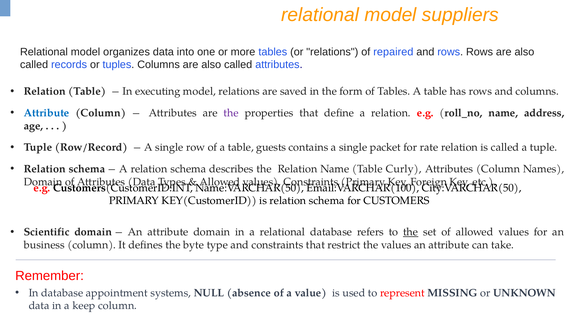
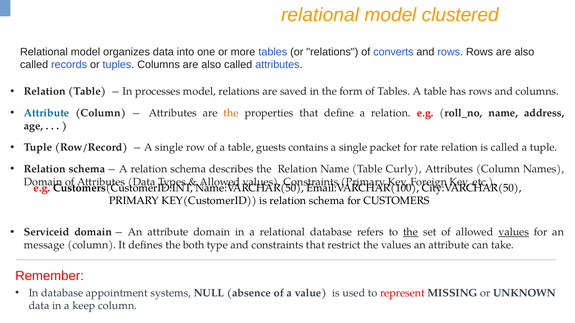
suppliers: suppliers -> clustered
repaired: repaired -> converts
executing: executing -> processes
the at (231, 113) colour: purple -> orange
Scientific: Scientific -> Serviceid
values at (514, 232) underline: none -> present
business: business -> message
byte: byte -> both
